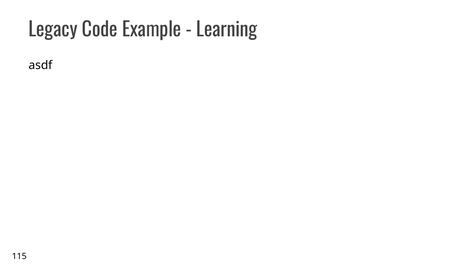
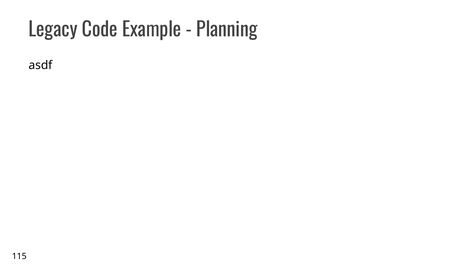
Learning: Learning -> Planning
